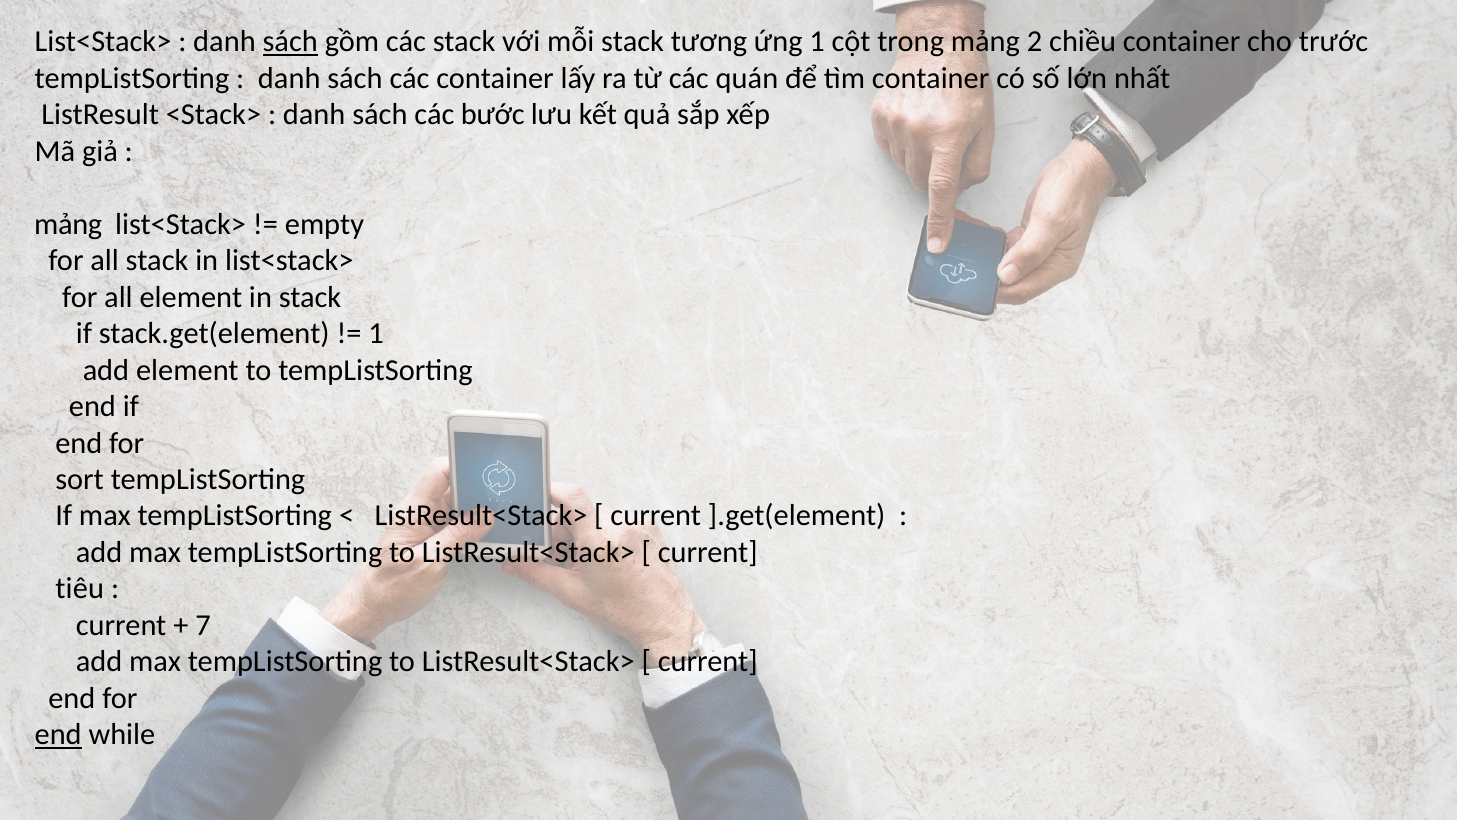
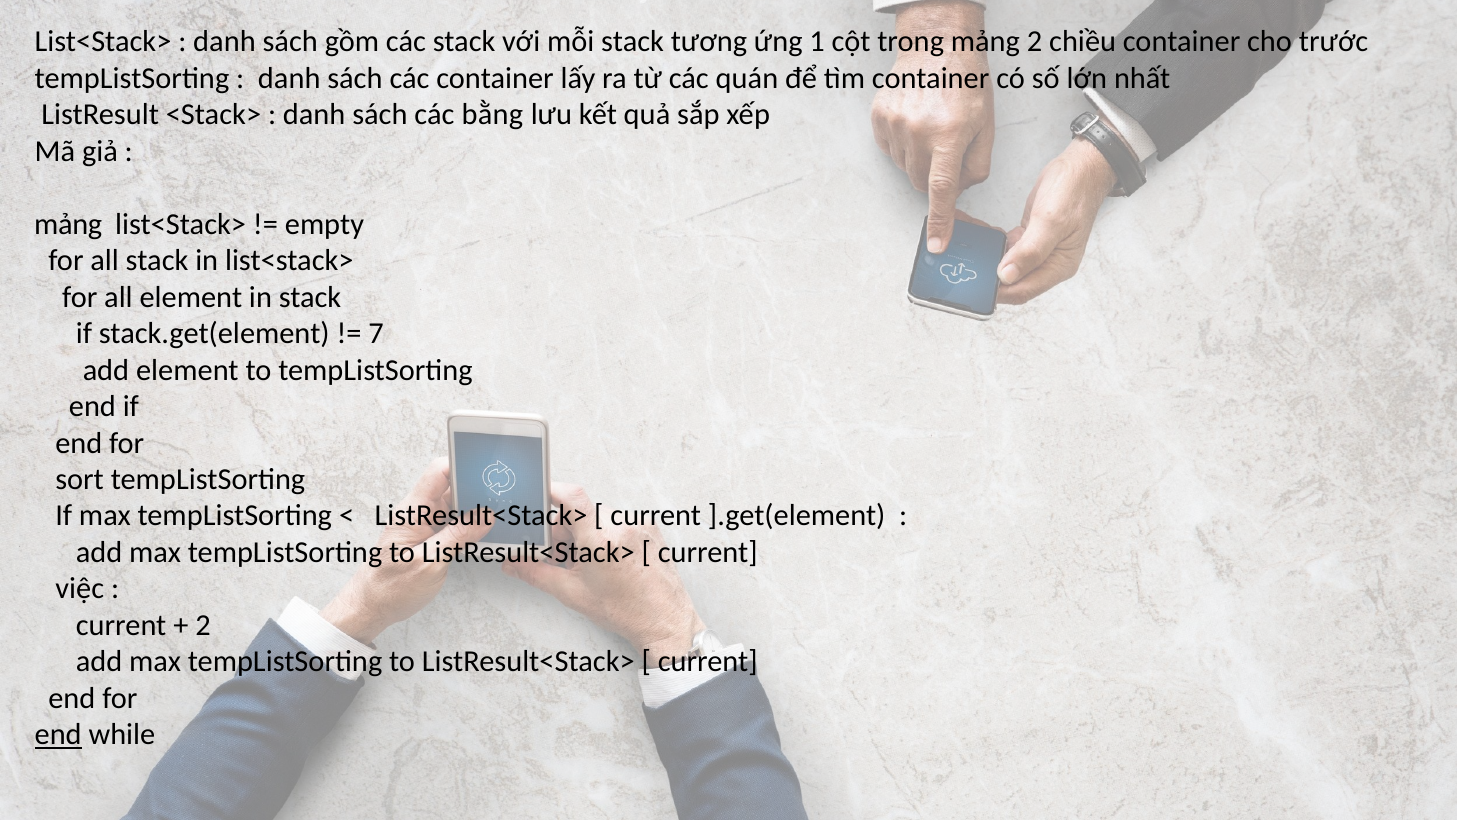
sách at (290, 42) underline: present -> none
bước: bước -> bằng
1 at (376, 333): 1 -> 7
tiêu: tiêu -> việc
7 at (203, 625): 7 -> 2
